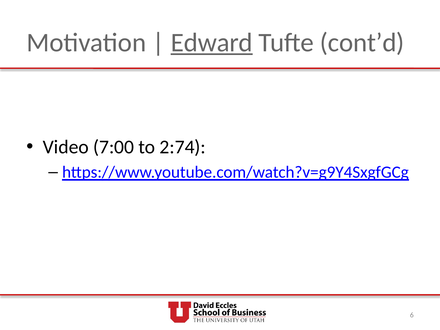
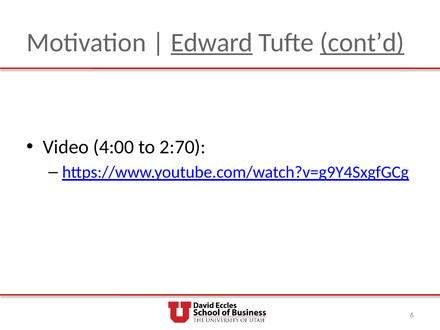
cont’d underline: none -> present
7:00: 7:00 -> 4:00
2:74: 2:74 -> 2:70
